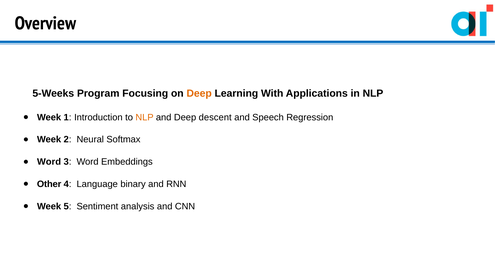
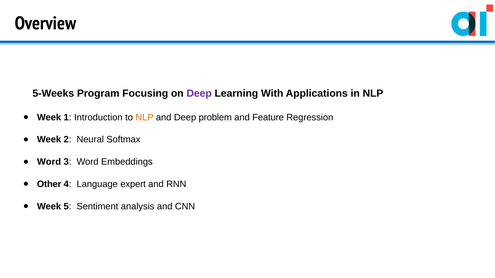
Deep at (199, 94) colour: orange -> purple
descent: descent -> problem
Speech: Speech -> Feature
binary: binary -> expert
